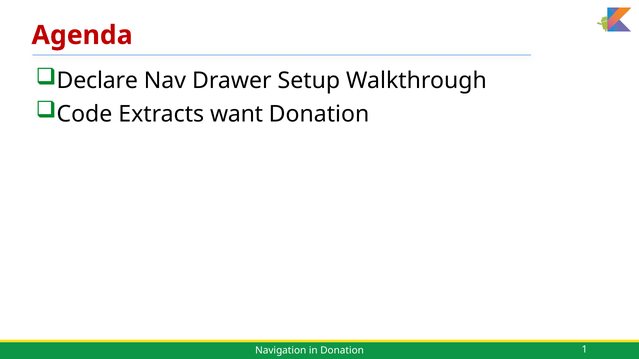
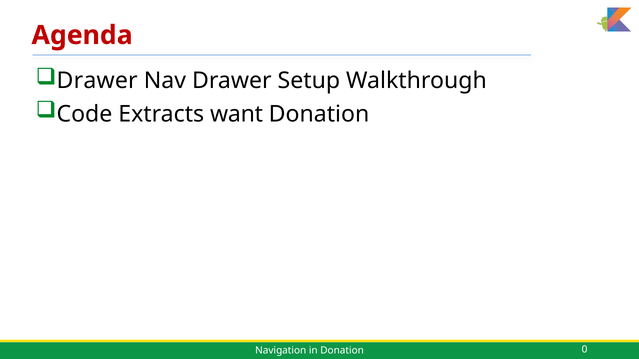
Declare at (97, 81): Declare -> Drawer
1: 1 -> 0
